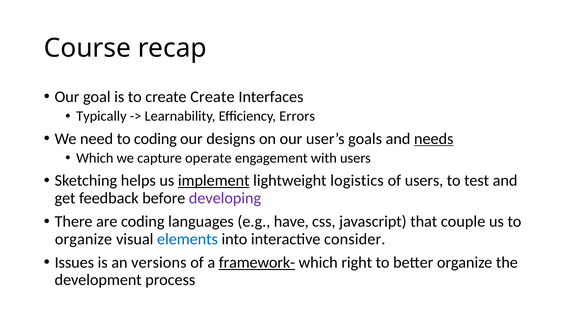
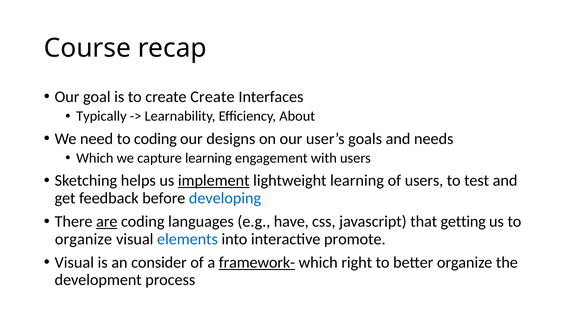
Errors: Errors -> About
needs underline: present -> none
capture operate: operate -> learning
lightweight logistics: logistics -> learning
developing colour: purple -> blue
are underline: none -> present
couple: couple -> getting
consider: consider -> promote
Issues at (74, 263): Issues -> Visual
versions: versions -> consider
